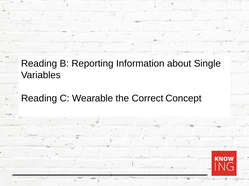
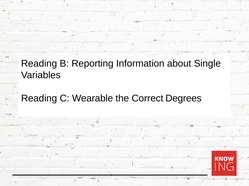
Concept: Concept -> Degrees
